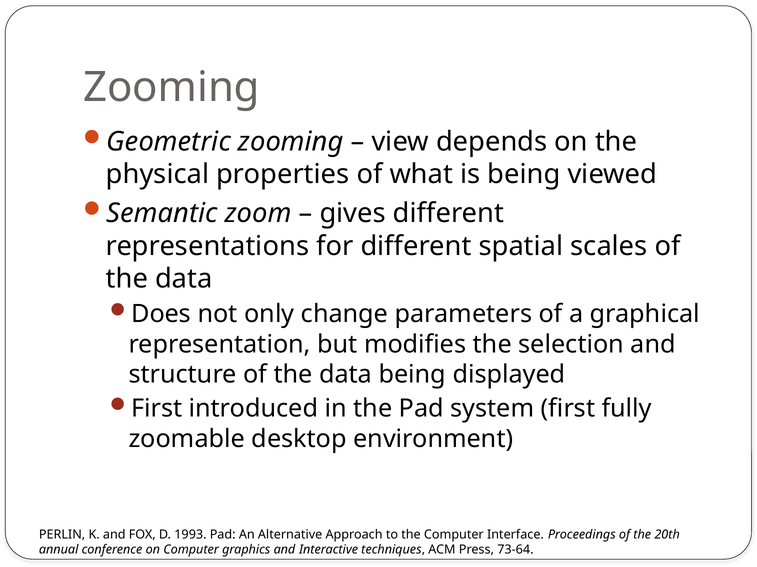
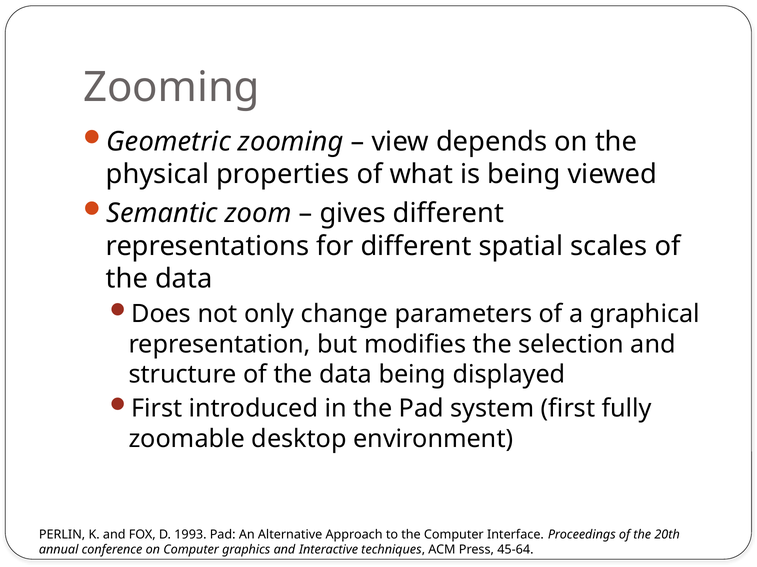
73-64: 73-64 -> 45-64
